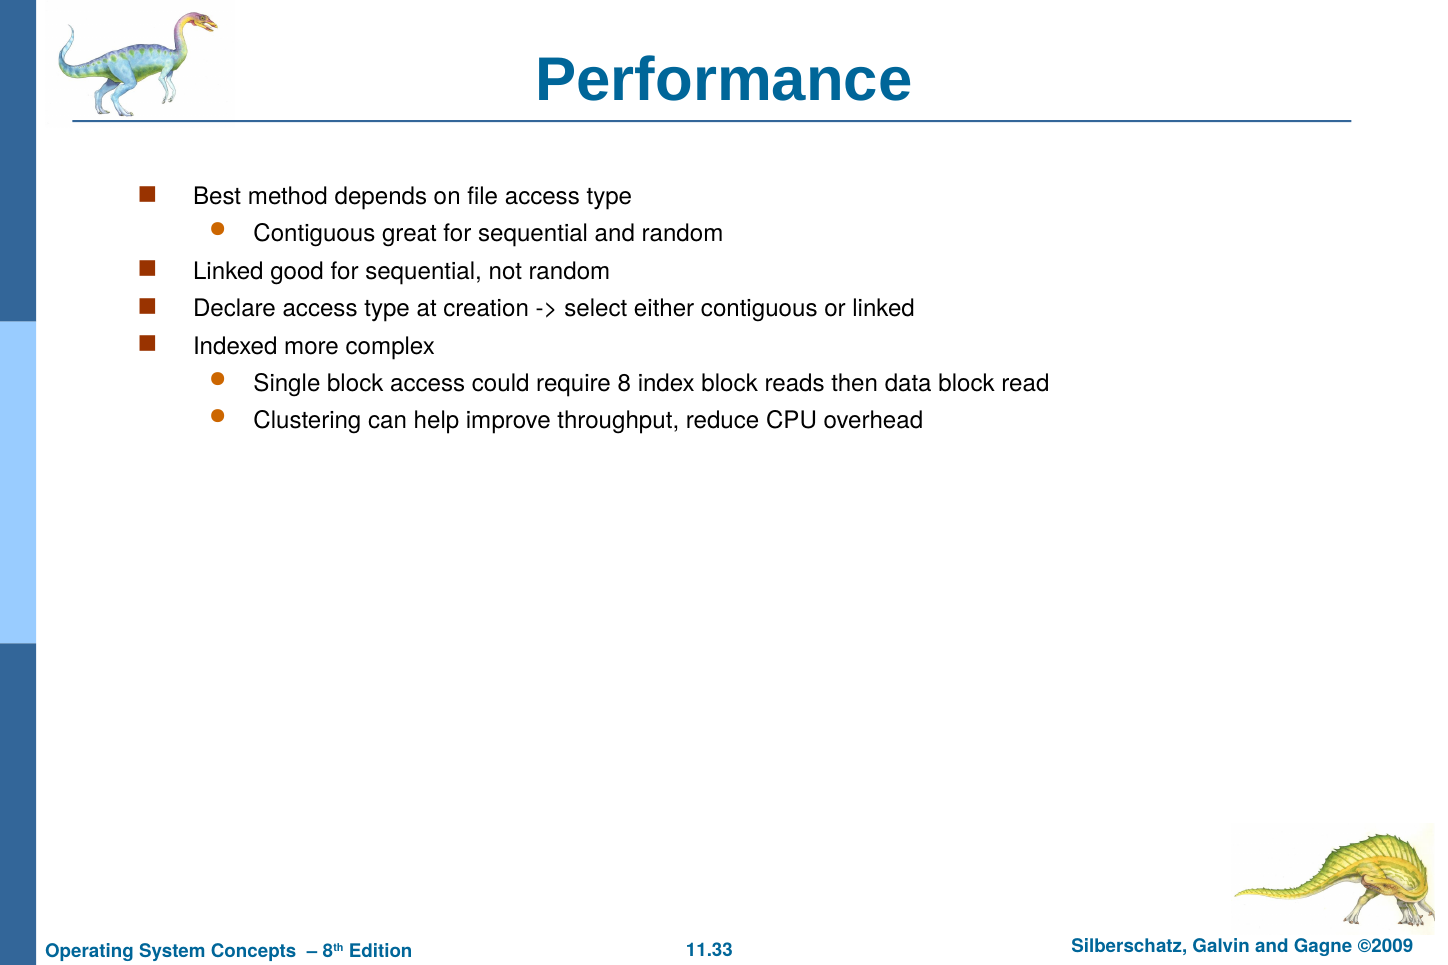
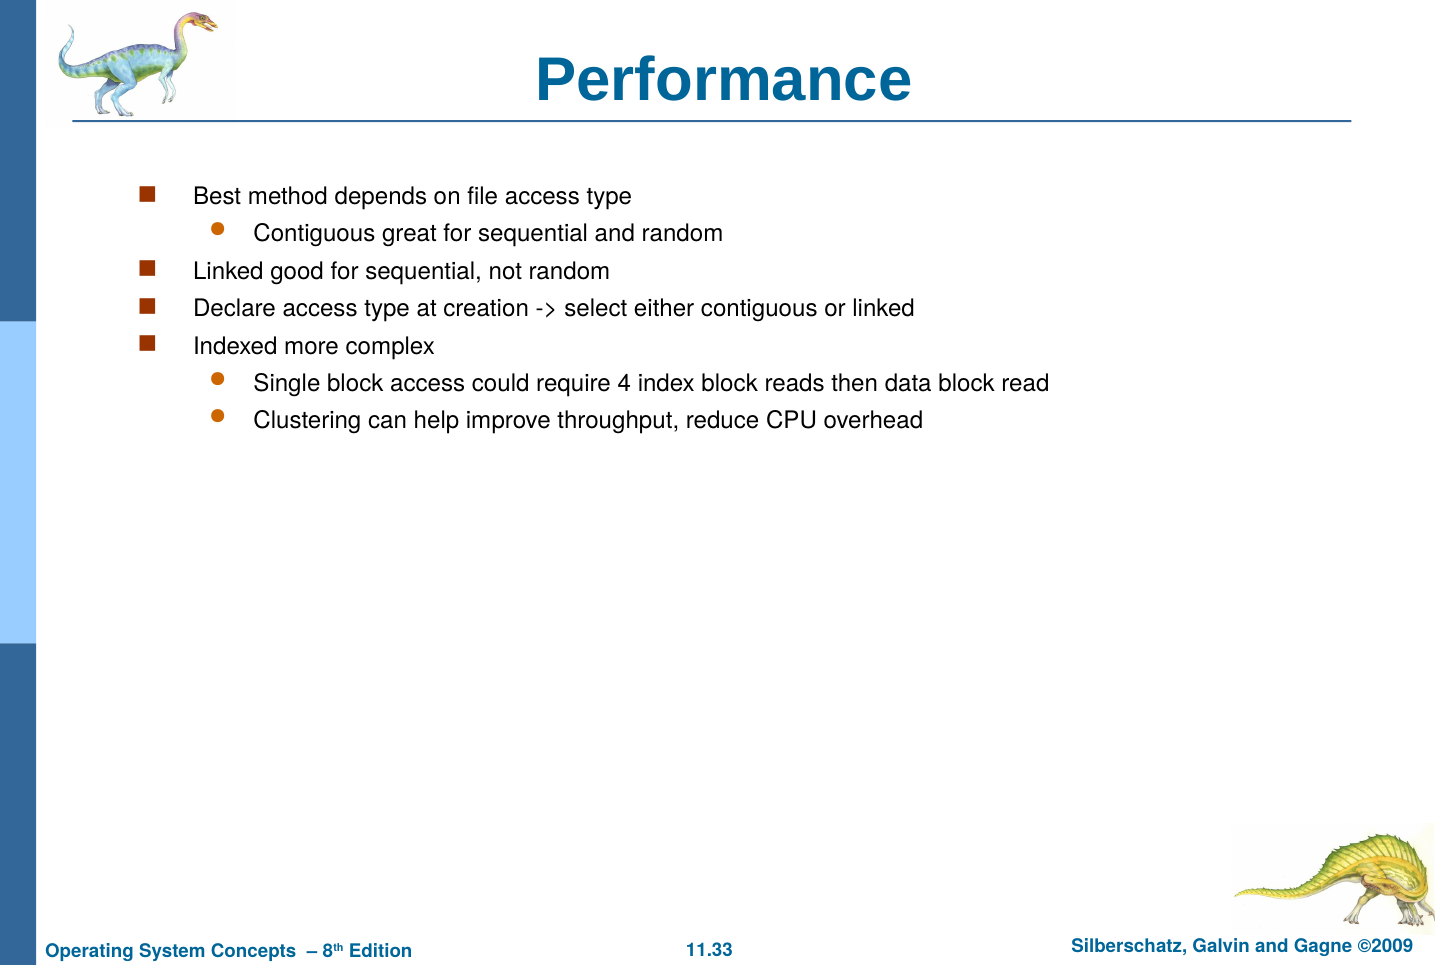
8: 8 -> 4
